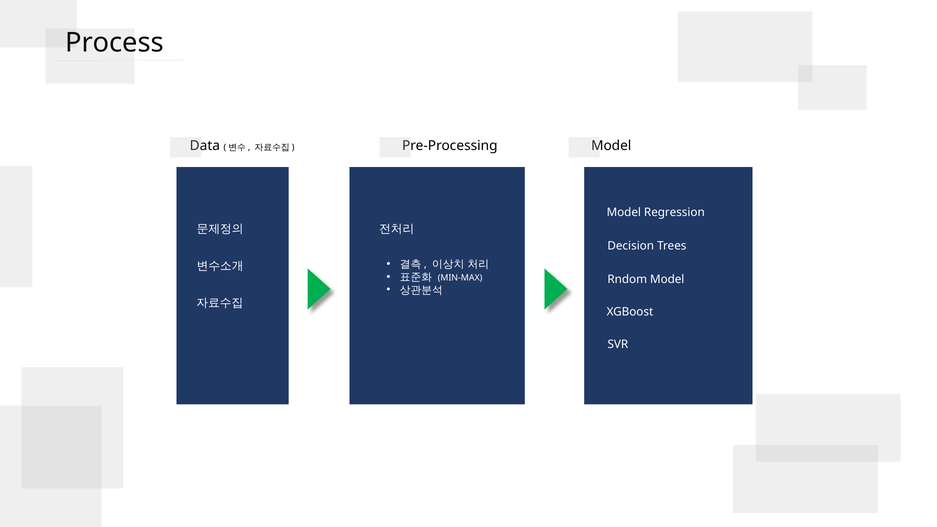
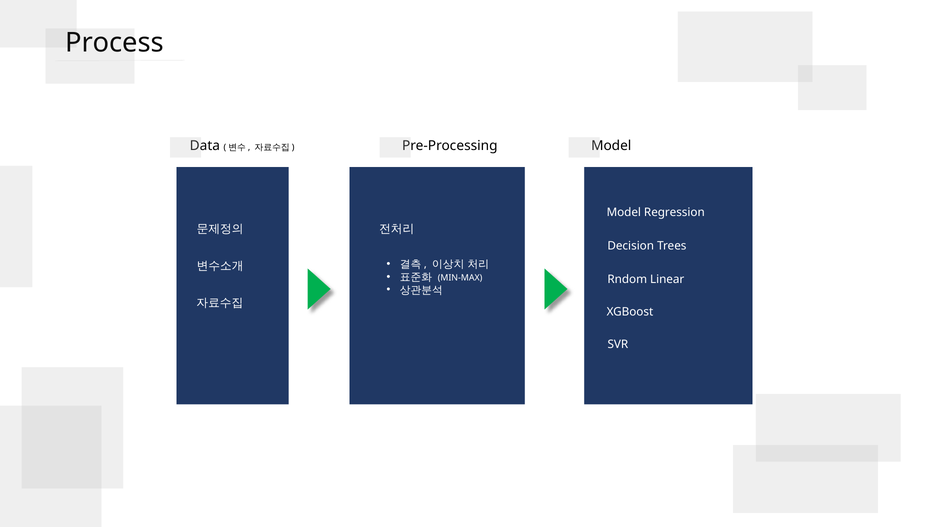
Rndom Model: Model -> Linear
